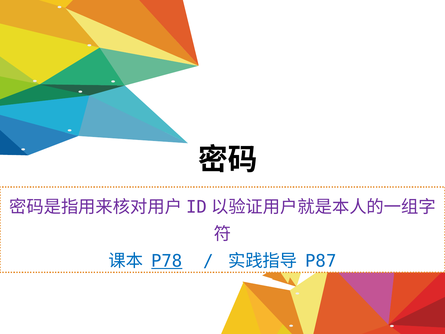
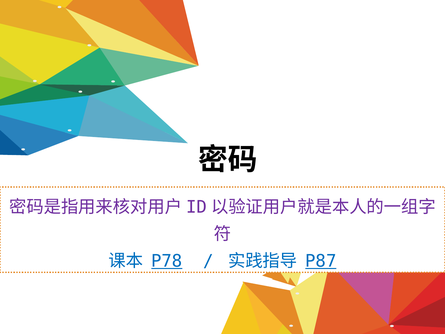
P87 underline: none -> present
